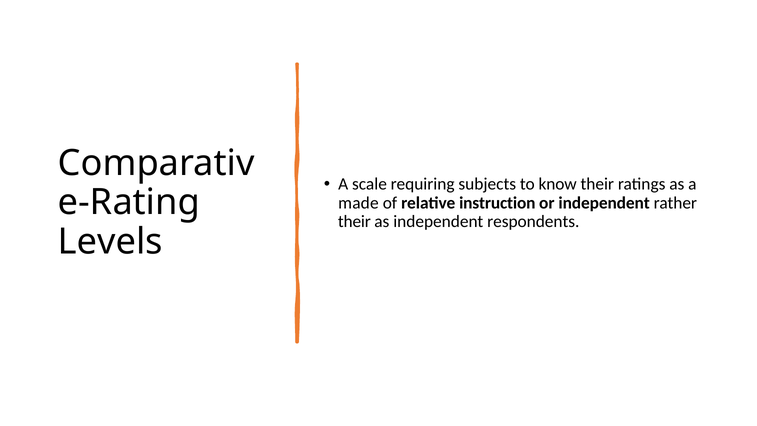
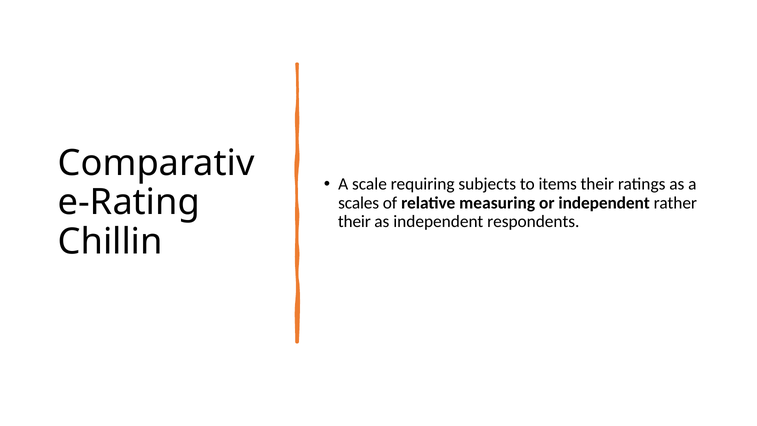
know: know -> items
made: made -> scales
instruction: instruction -> measuring
Levels: Levels -> Chillin
